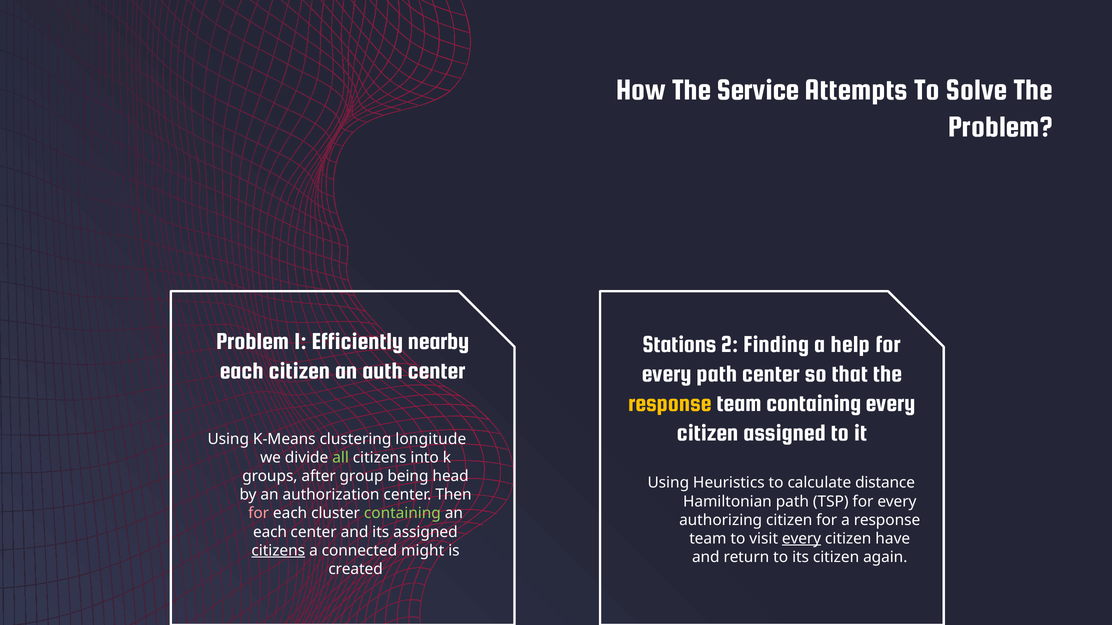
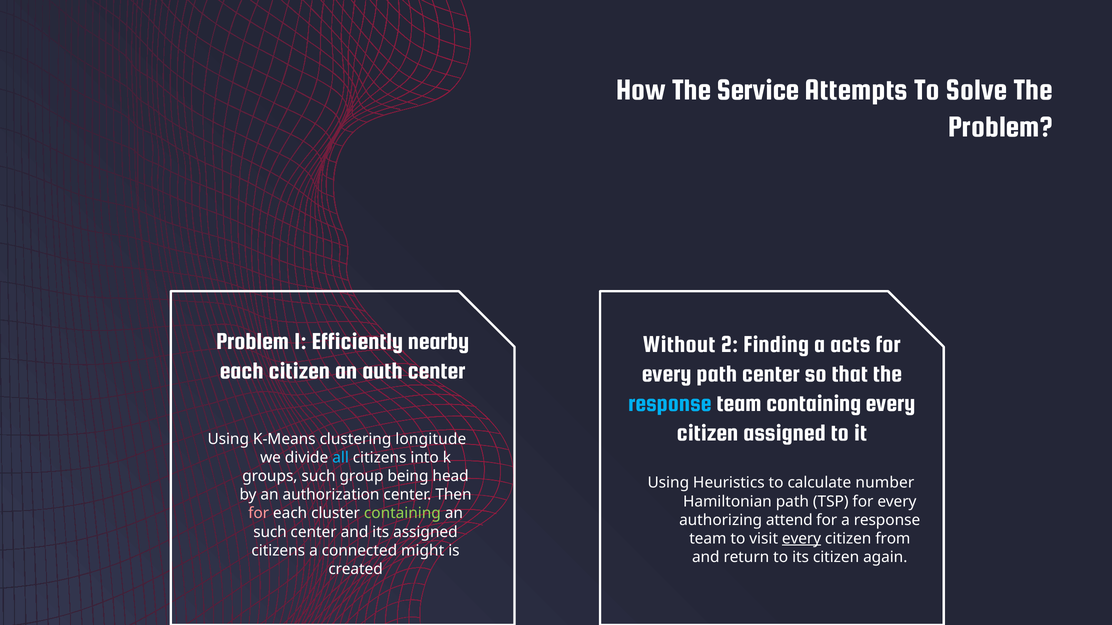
Stations: Stations -> Without
help: help -> acts
response at (670, 403) colour: yellow -> light blue
all colour: light green -> light blue
groups after: after -> such
distance: distance -> number
authorizing citizen: citizen -> attend
each at (270, 532): each -> such
have: have -> from
citizens at (278, 551) underline: present -> none
